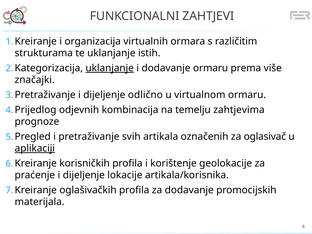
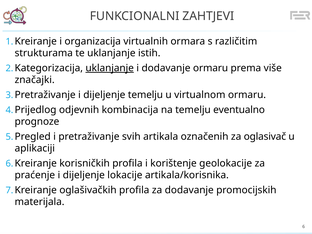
dijeljenje odlično: odlično -> temelju
zahtjevima: zahtjevima -> eventualno
aplikaciji underline: present -> none
